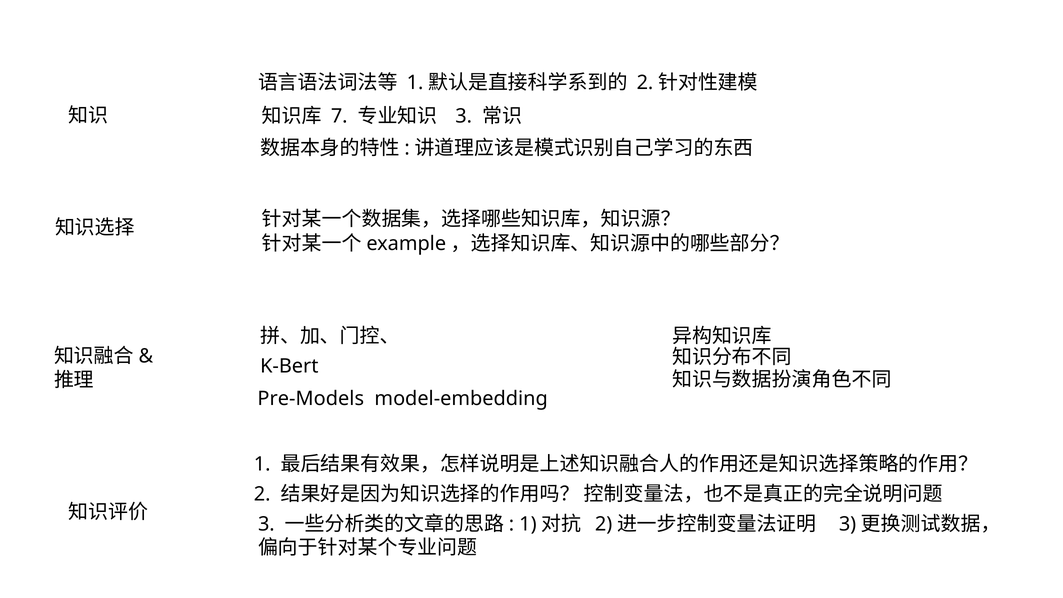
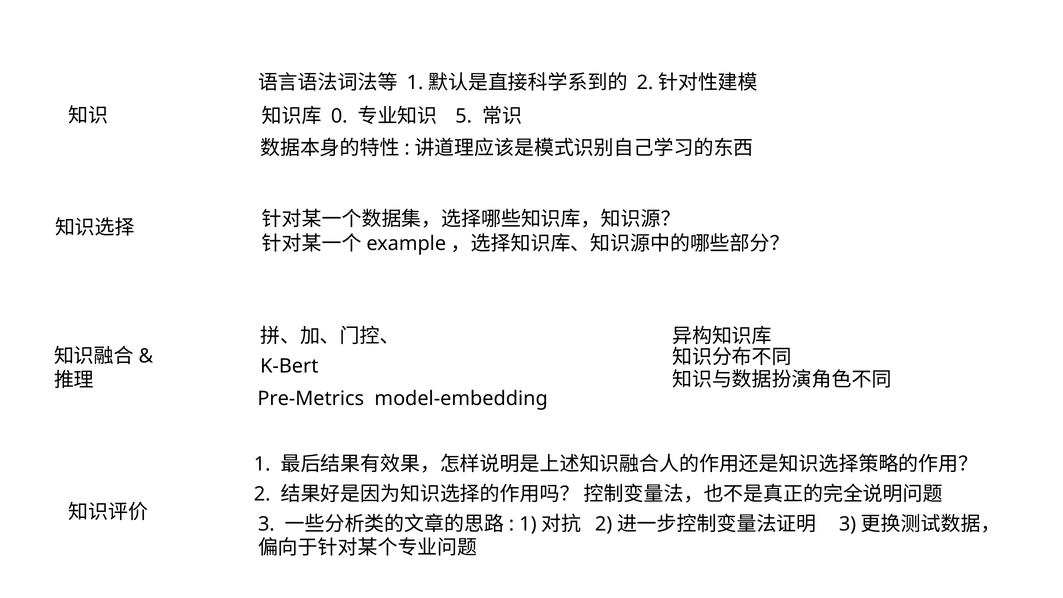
7: 7 -> 0
3 at (464, 116): 3 -> 5
Pre-Models: Pre-Models -> Pre-Metrics
